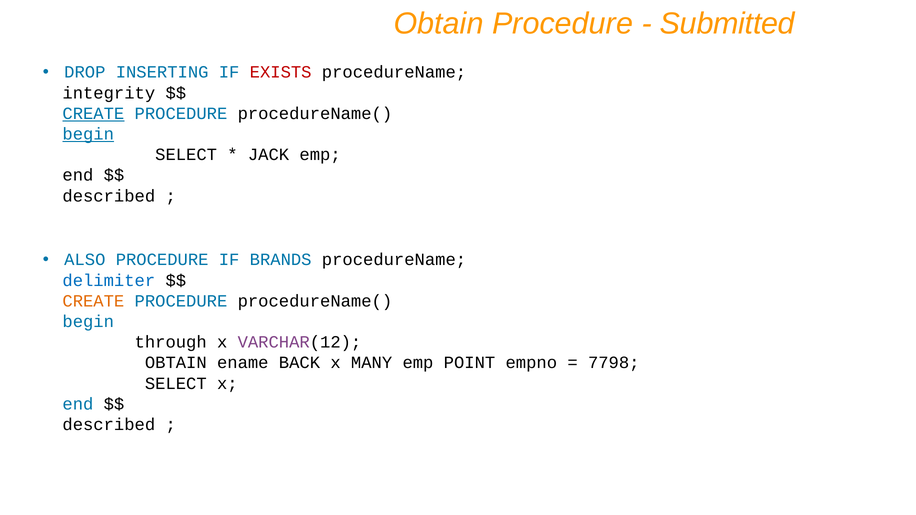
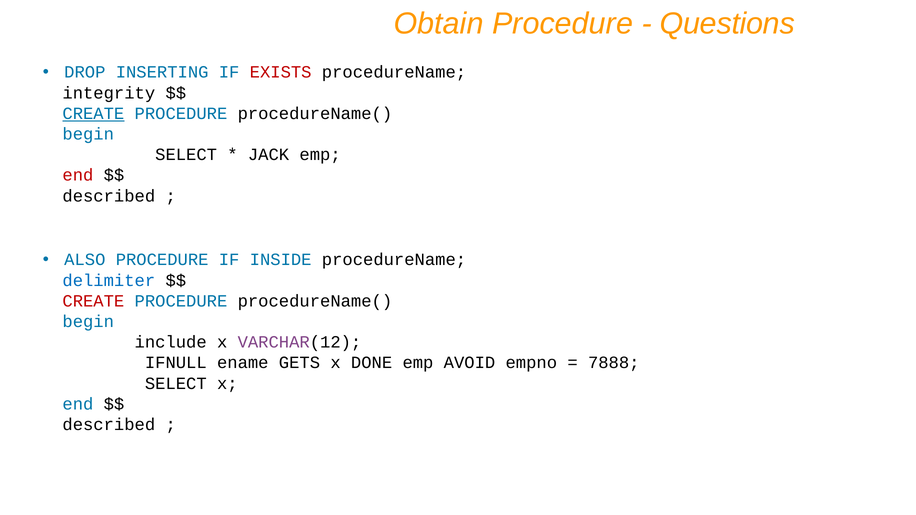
Submitted: Submitted -> Questions
begin at (88, 134) underline: present -> none
end at (78, 175) colour: black -> red
BRANDS: BRANDS -> INSIDE
CREATE at (93, 301) colour: orange -> red
through: through -> include
OBTAIN at (176, 363): OBTAIN -> IFNULL
BACK: BACK -> GETS
MANY: MANY -> DONE
POINT: POINT -> AVOID
7798: 7798 -> 7888
